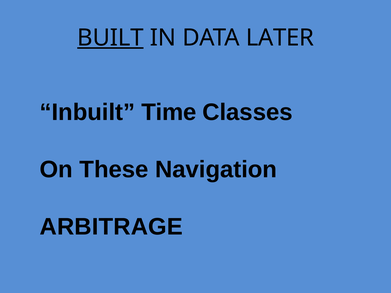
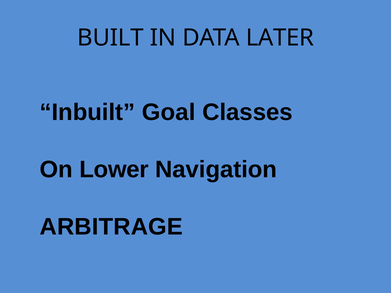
BUILT underline: present -> none
Time: Time -> Goal
These: These -> Lower
